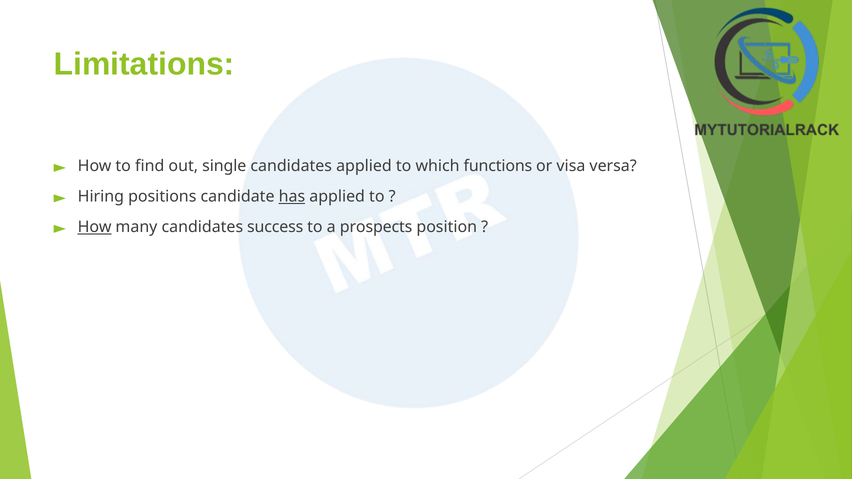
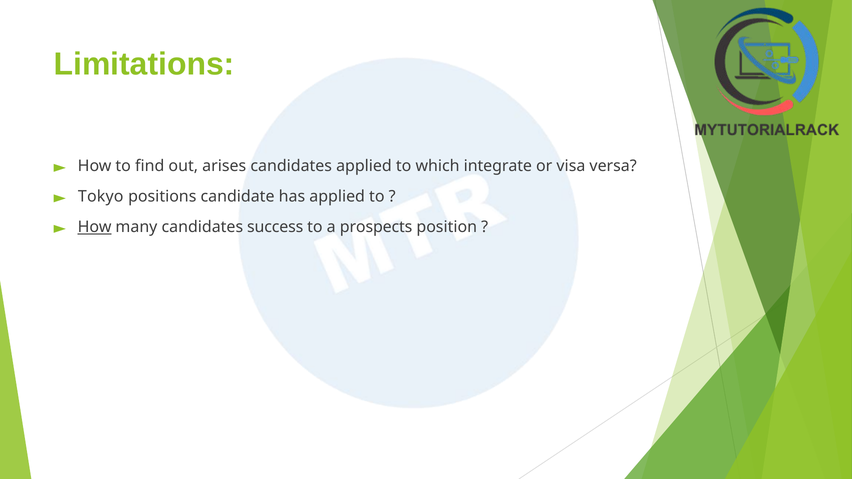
single: single -> arises
functions: functions -> integrate
Hiring: Hiring -> Tokyo
has underline: present -> none
